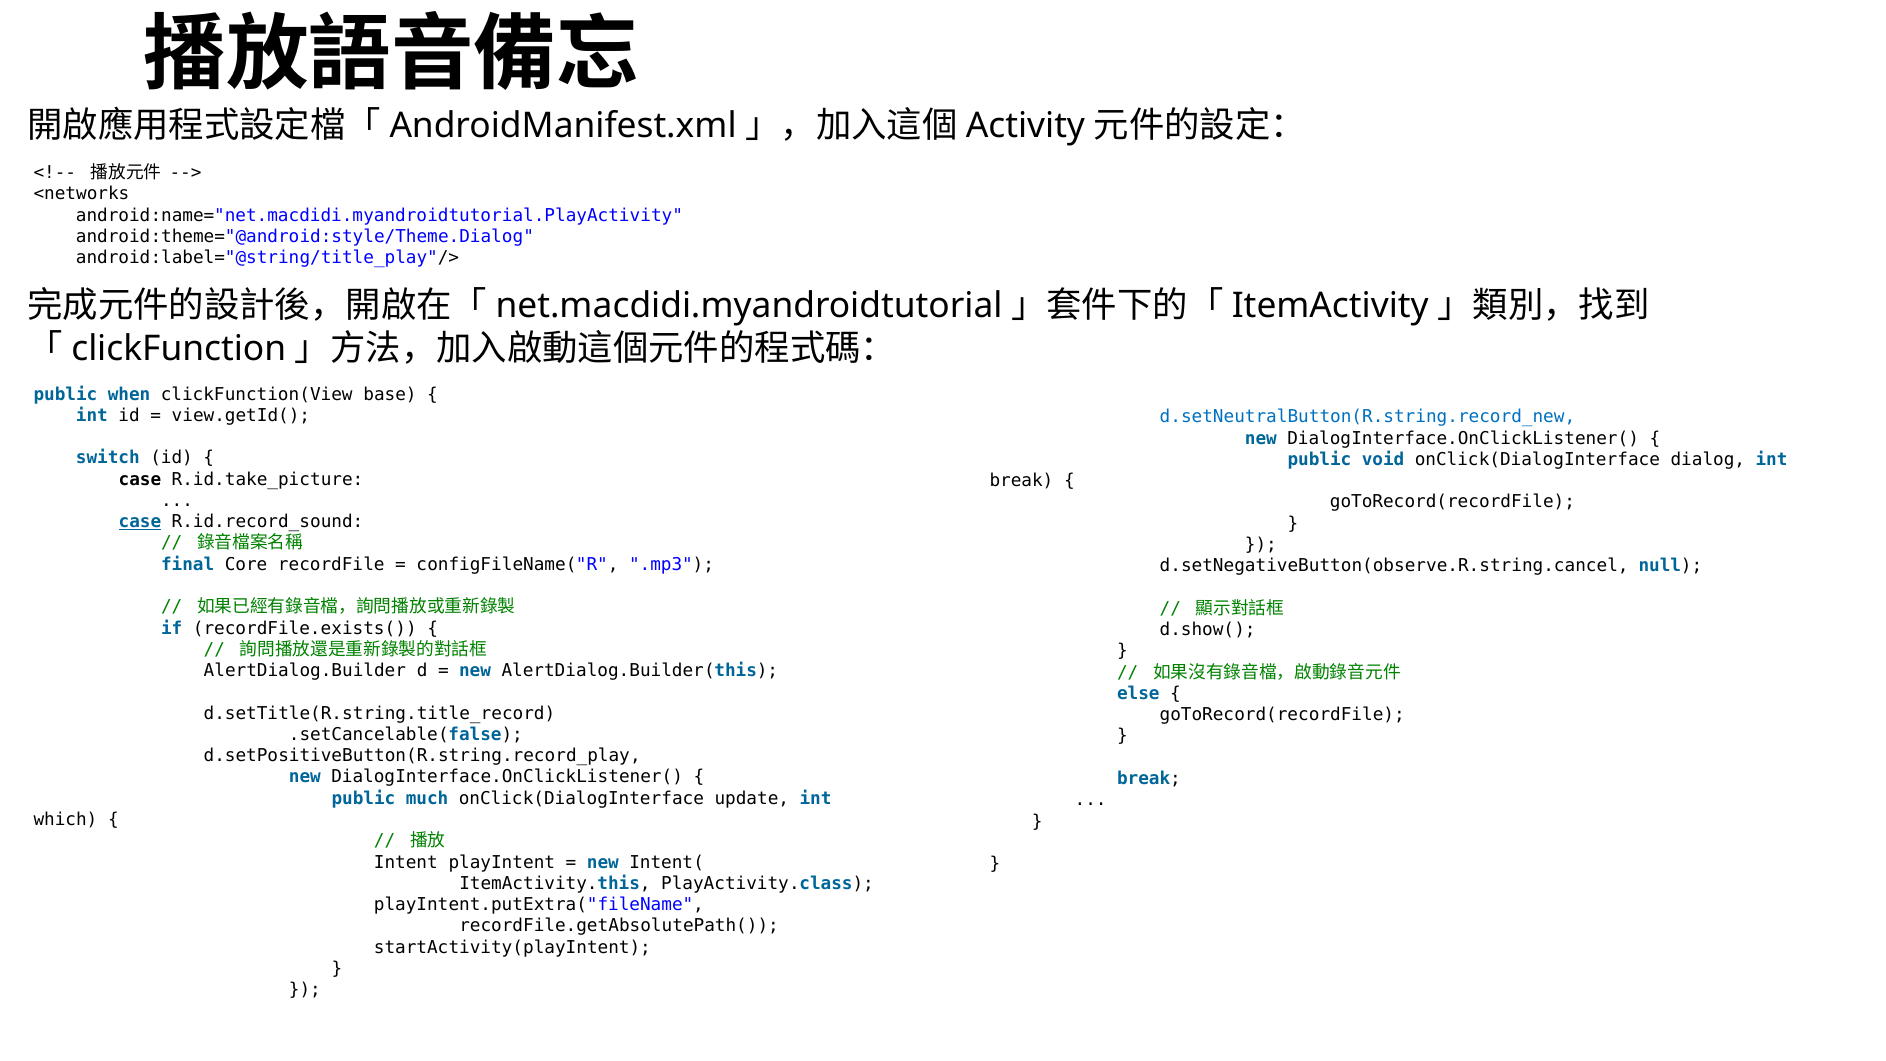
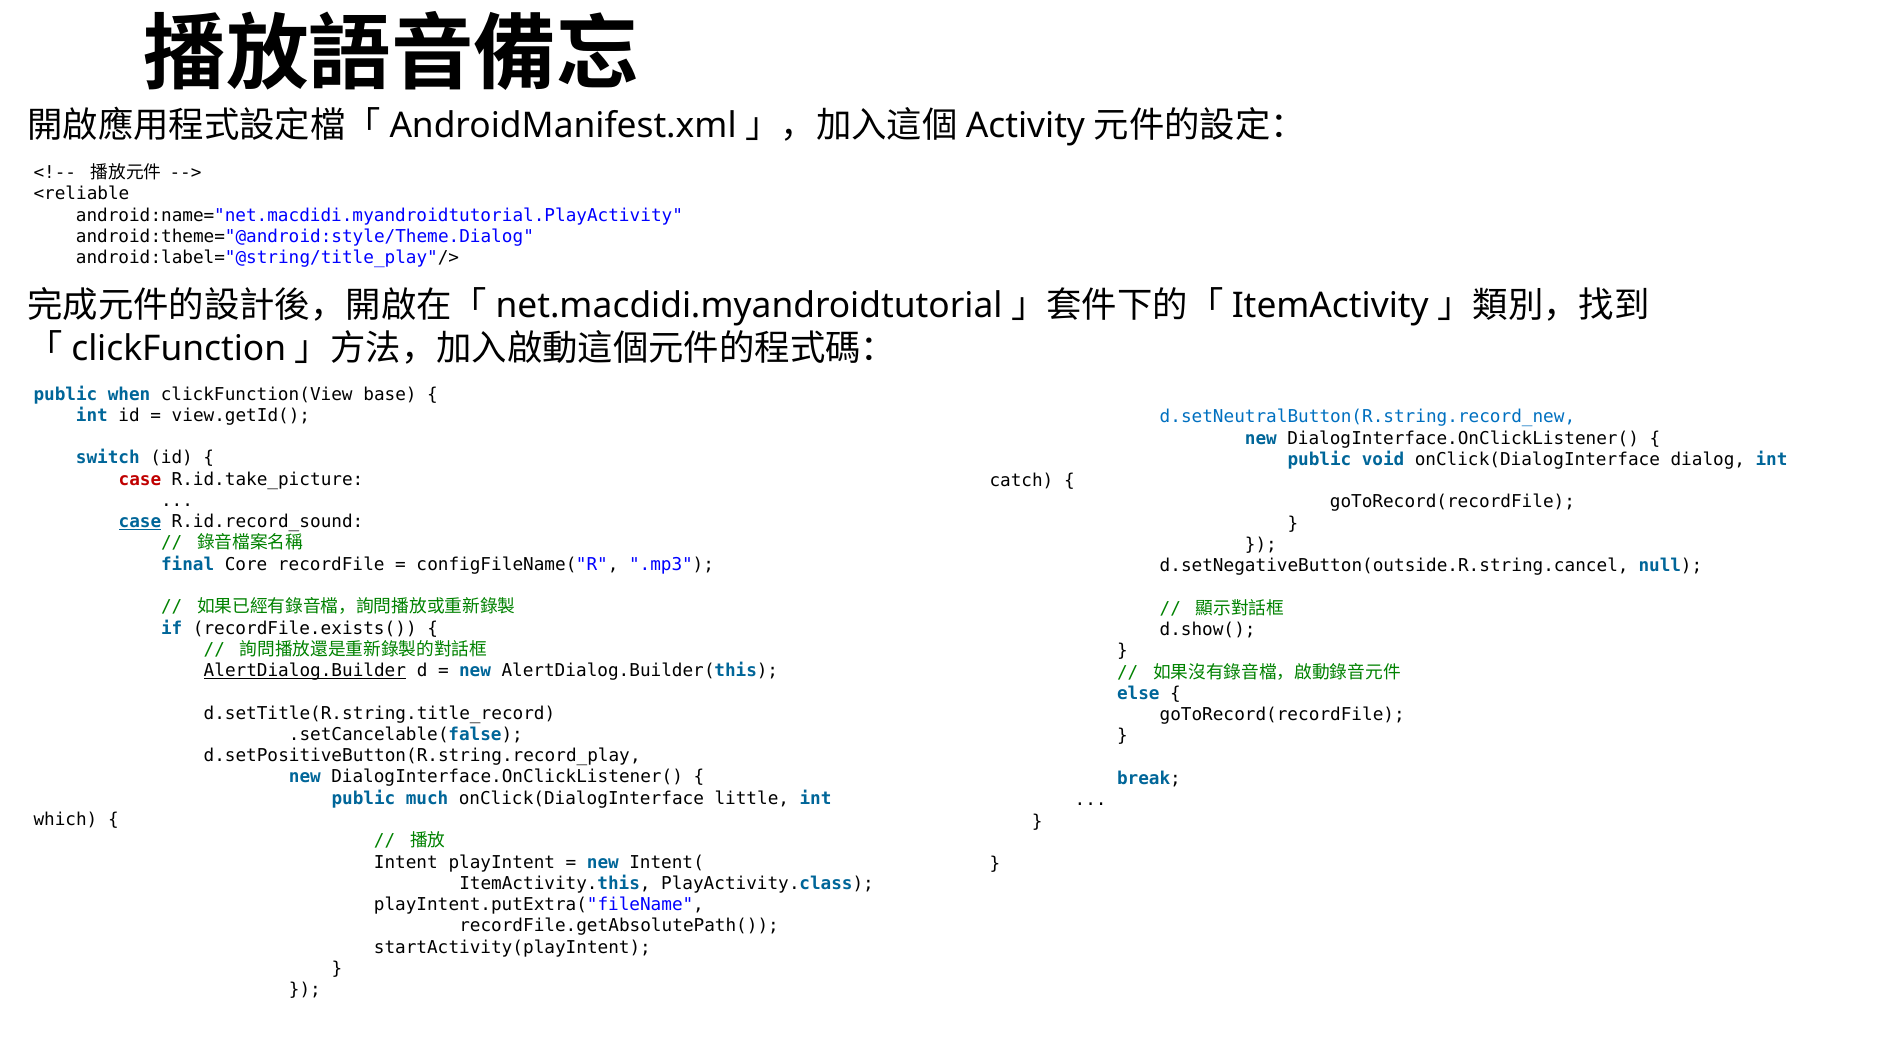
<networks: <networks -> <reliable
case at (140, 479) colour: black -> red
break at (1021, 481): break -> catch
d.setNegativeButton(observe.R.string.cancel: d.setNegativeButton(observe.R.string.cancel -> d.setNegativeButton(outside.R.string.cancel
AlertDialog.Builder underline: none -> present
update: update -> little
